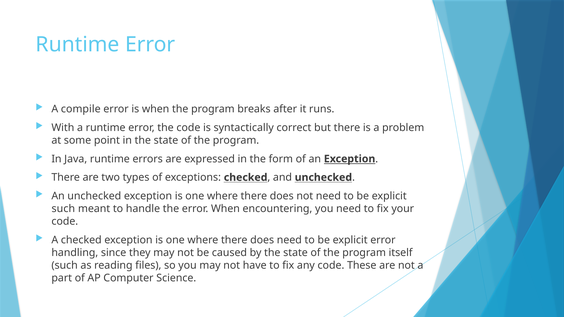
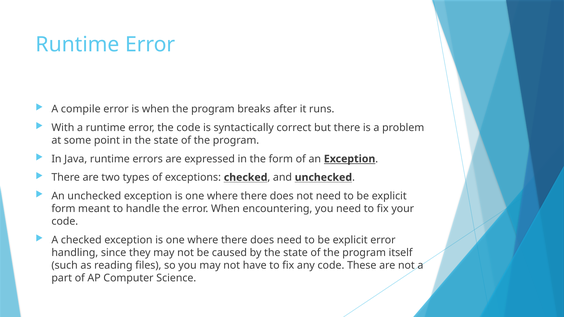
such at (63, 209): such -> form
